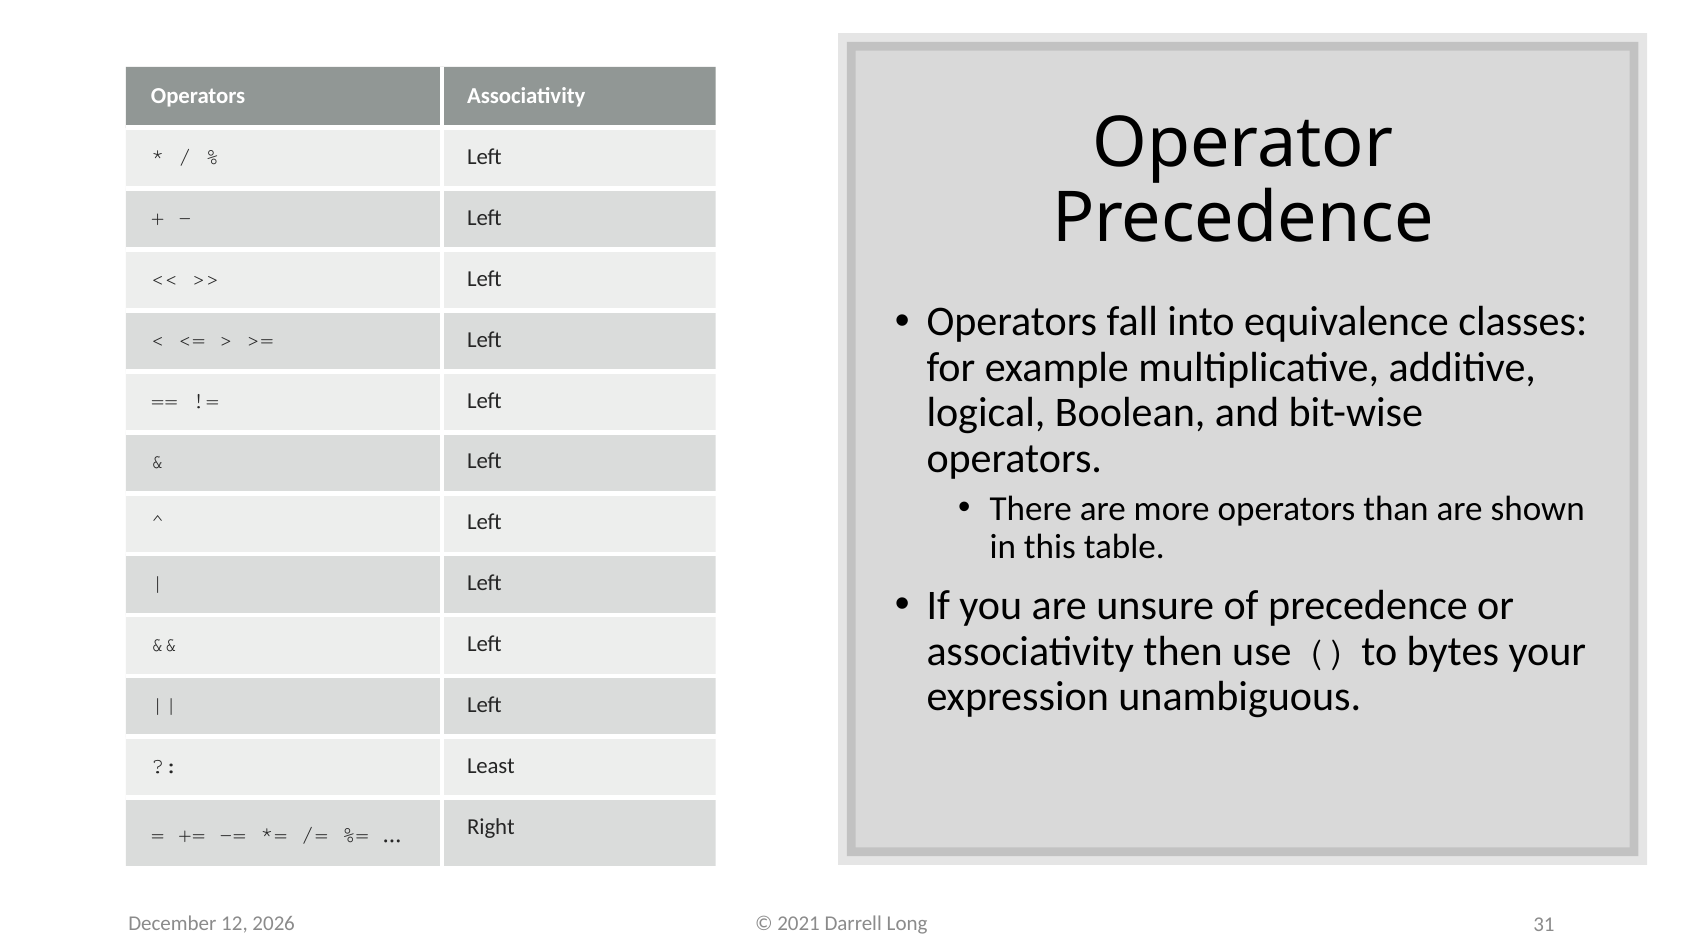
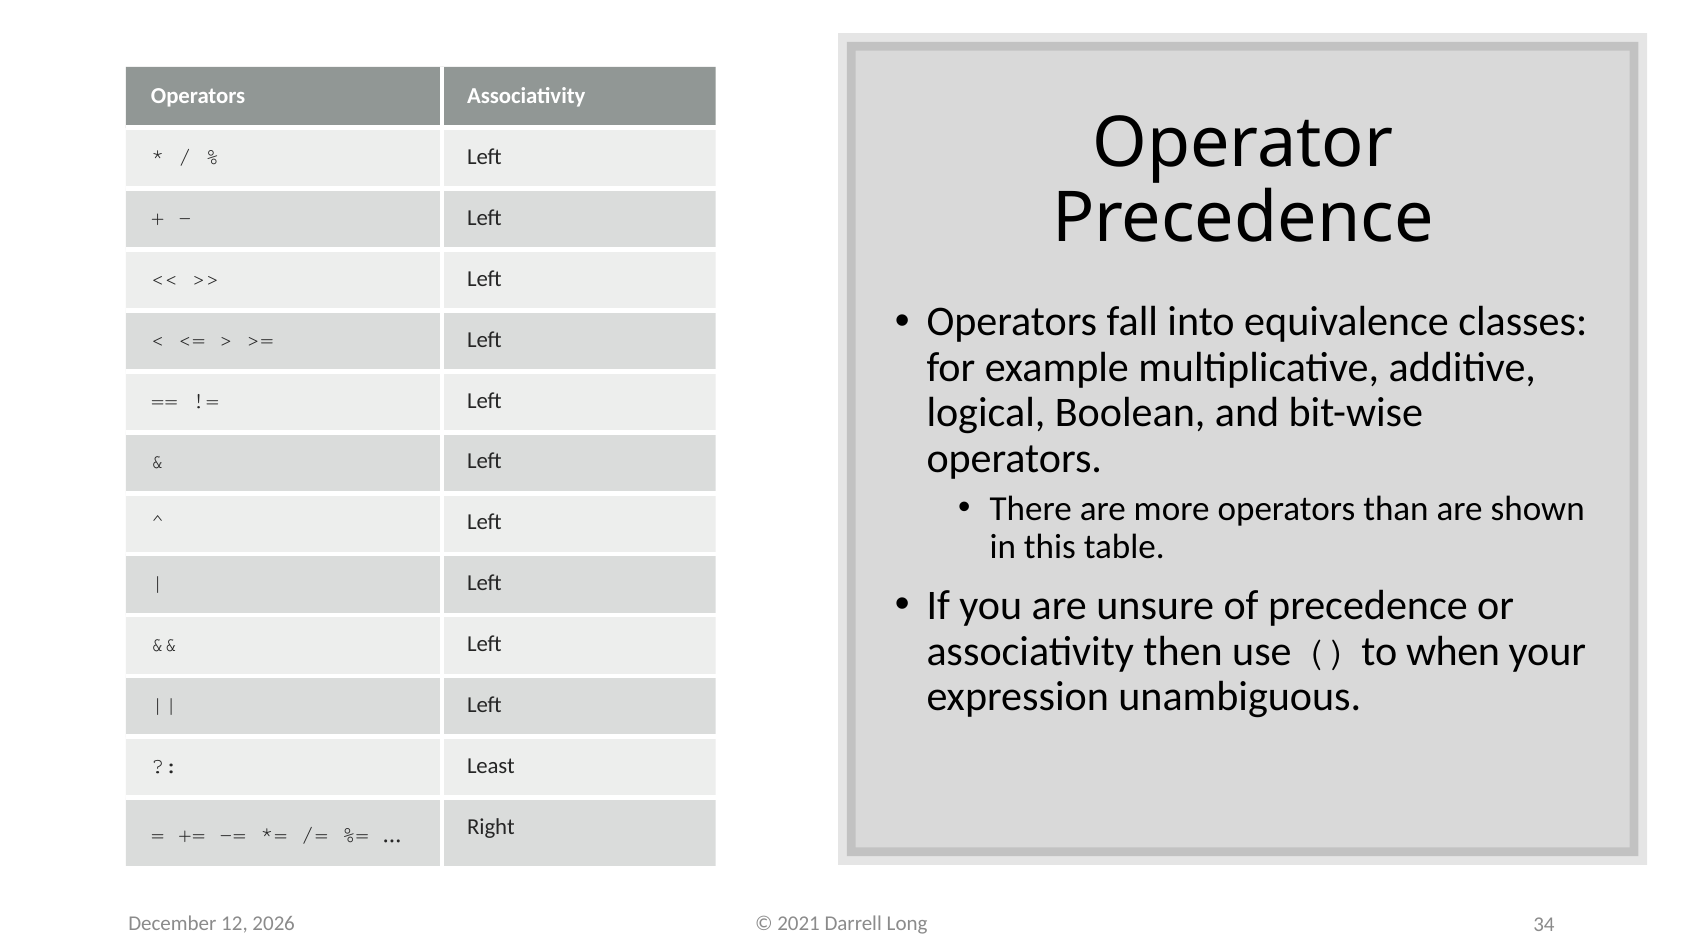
bytes: bytes -> when
31: 31 -> 34
